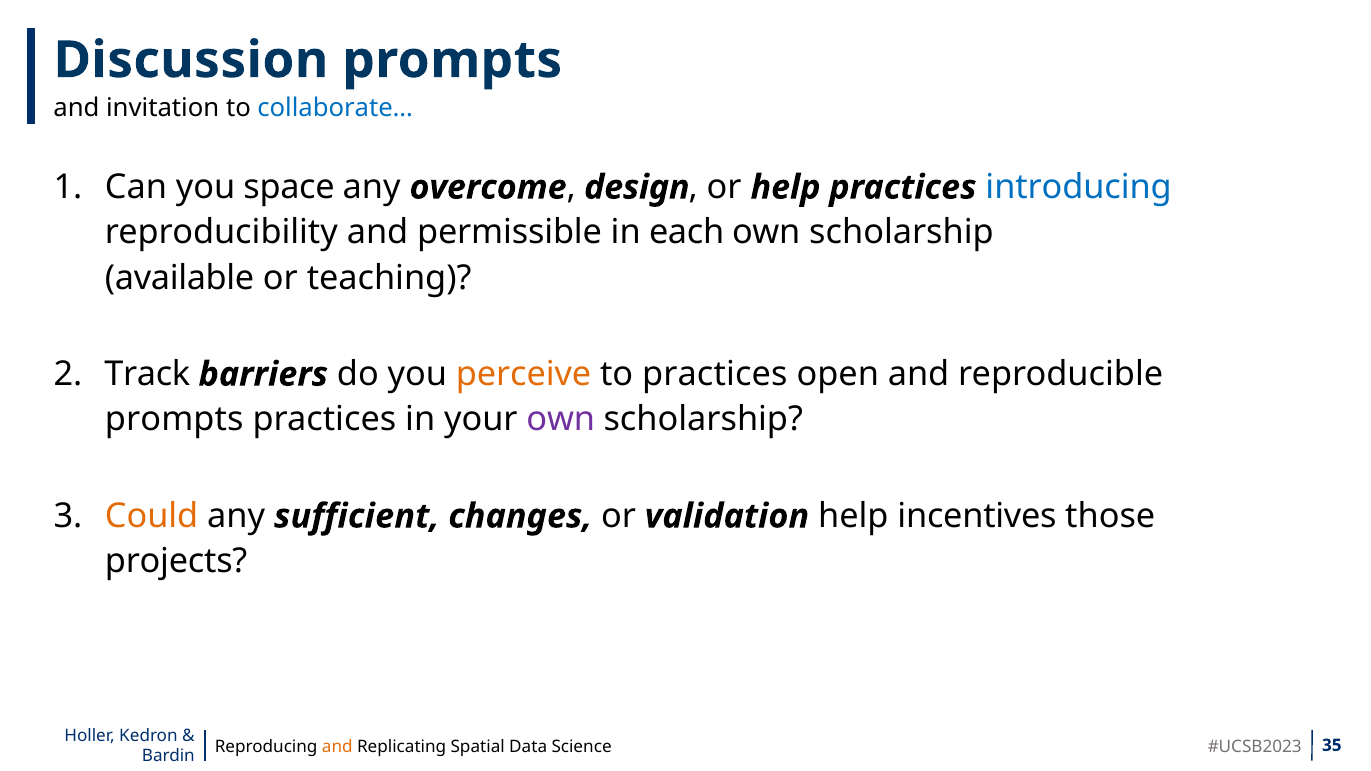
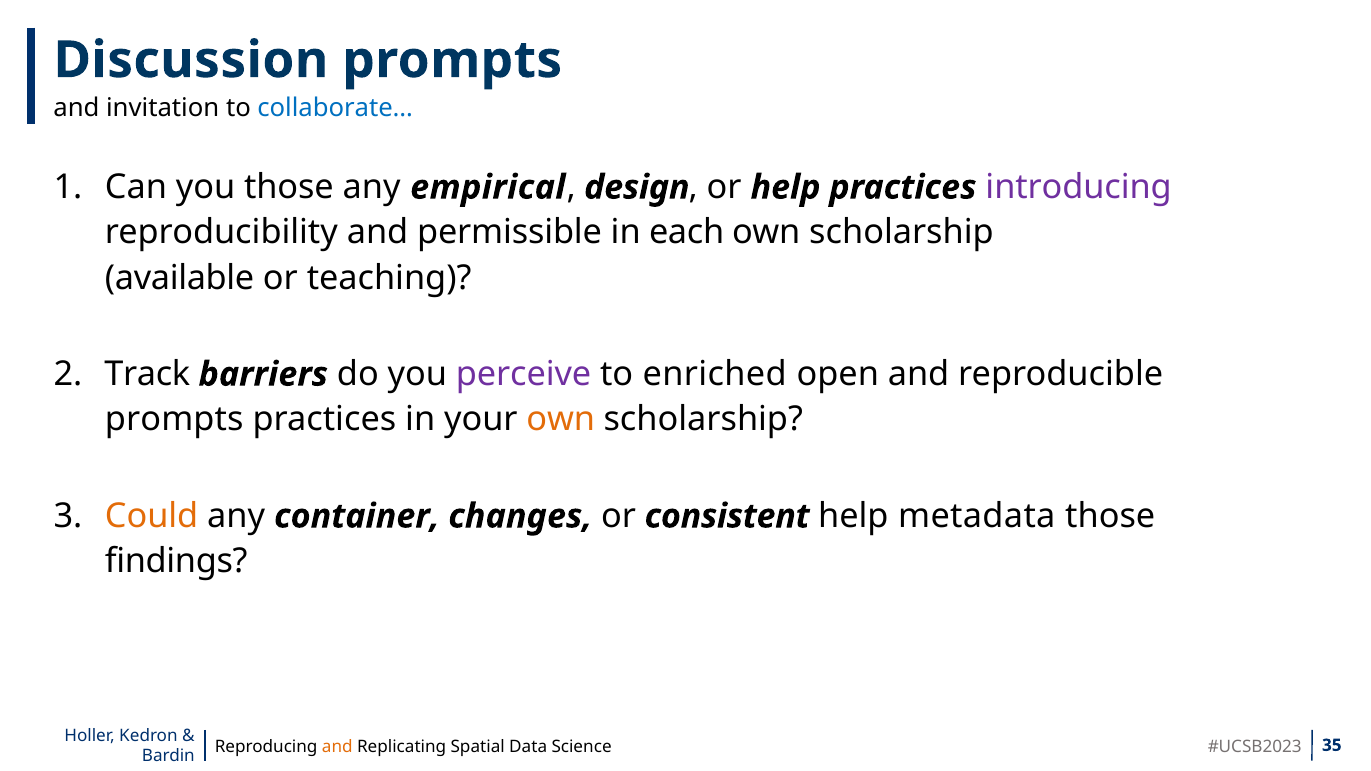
you space: space -> those
overcome: overcome -> empirical
introducing colour: blue -> purple
perceive colour: orange -> purple
to practices: practices -> enriched
own at (561, 420) colour: purple -> orange
sufficient: sufficient -> container
validation: validation -> consistent
incentives: incentives -> metadata
projects: projects -> findings
